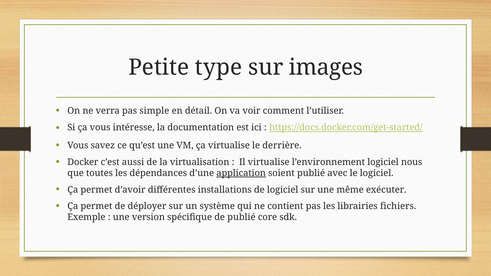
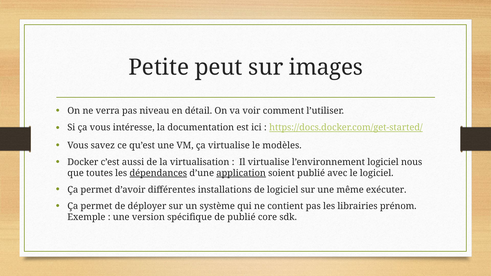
type: type -> peut
simple: simple -> niveau
derrière: derrière -> modèles
dépendances underline: none -> present
fichiers: fichiers -> prénom
